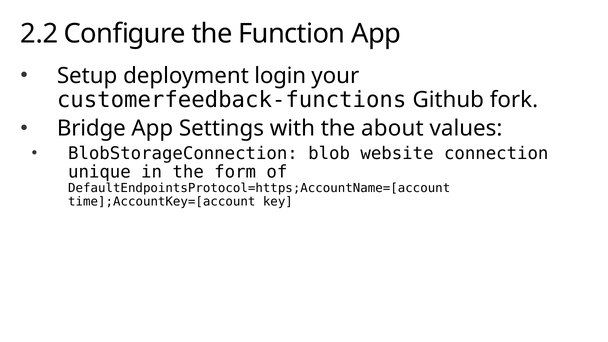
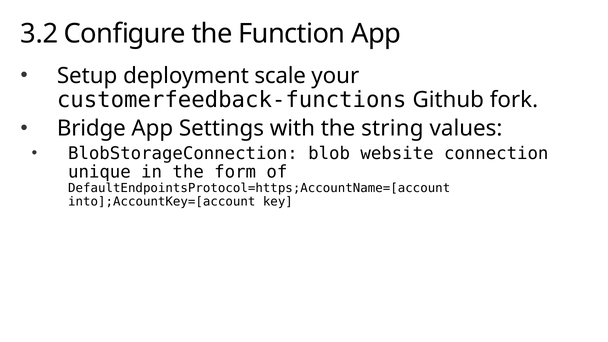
2.2: 2.2 -> 3.2
login: login -> scale
about: about -> string
time];AccountKey=[account: time];AccountKey=[account -> into];AccountKey=[account
